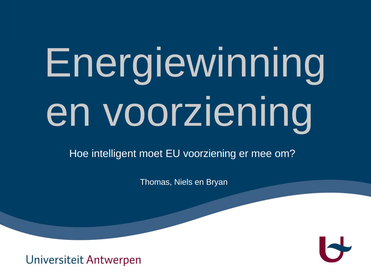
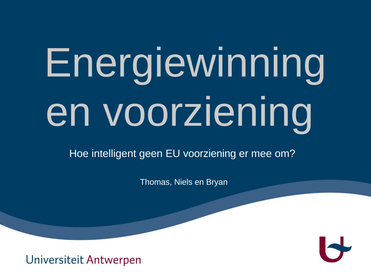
moet: moet -> geen
